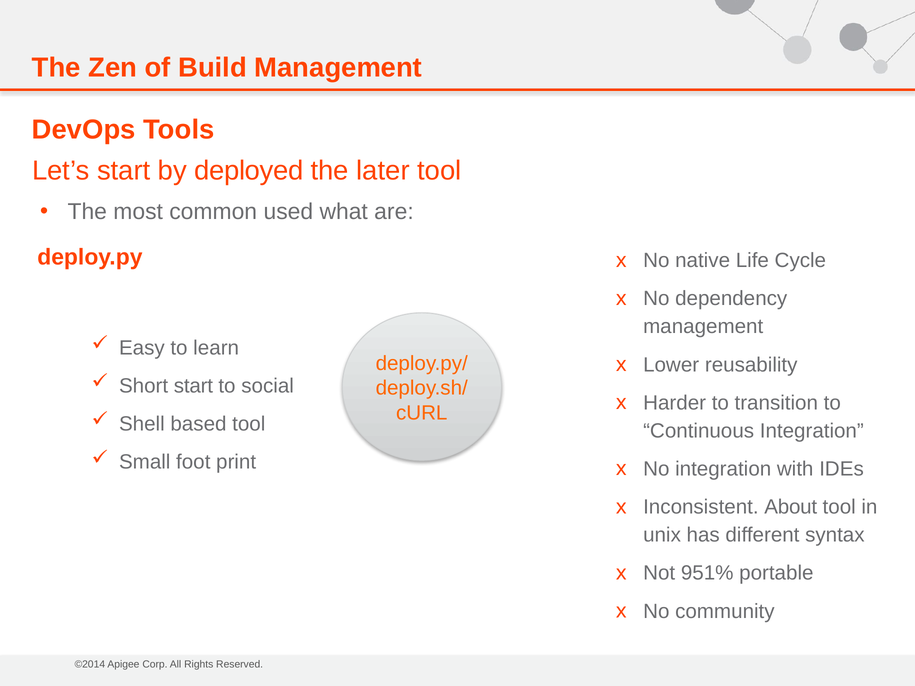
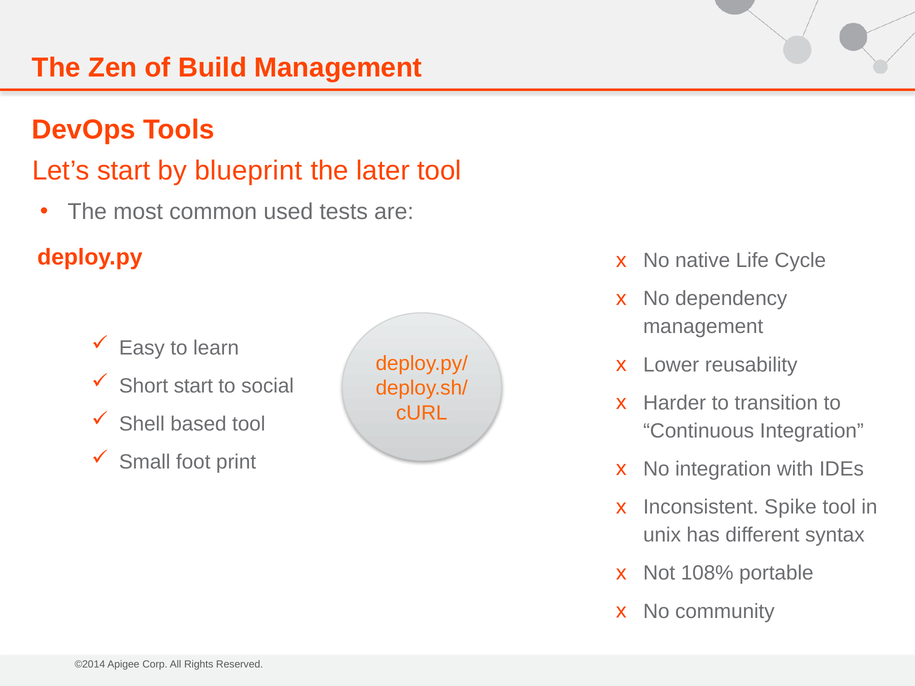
deployed: deployed -> blueprint
what: what -> tests
About: About -> Spike
951%: 951% -> 108%
